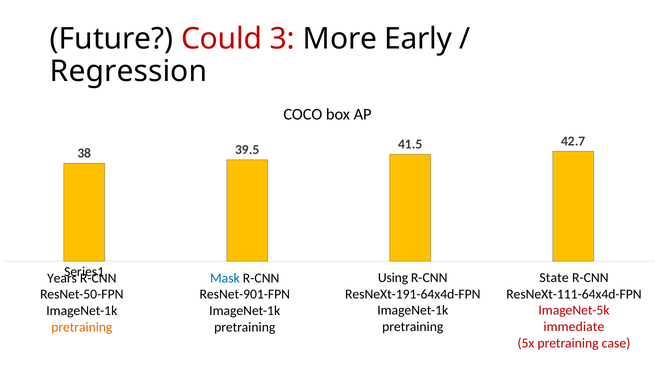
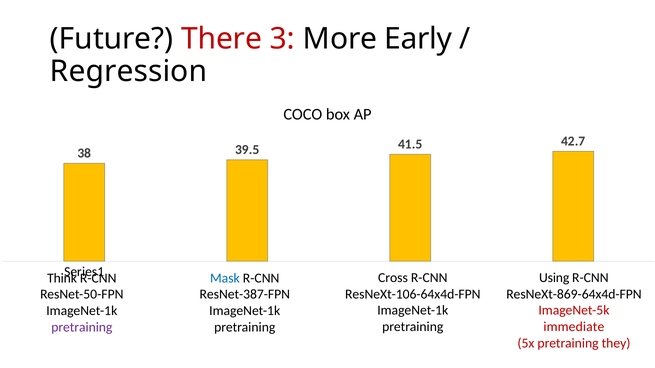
Could: Could -> There
Using: Using -> Cross
State: State -> Using
Years: Years -> Think
ResNeXt-191-64x4d-FPN: ResNeXt-191-64x4d-FPN -> ResNeXt-106-64x4d-FPN
ResNeXt-111-64x4d-FPN: ResNeXt-111-64x4d-FPN -> ResNeXt-869-64x4d-FPN
ResNet-901-FPN: ResNet-901-FPN -> ResNet-387-FPN
pretraining at (82, 328) colour: orange -> purple
case: case -> they
